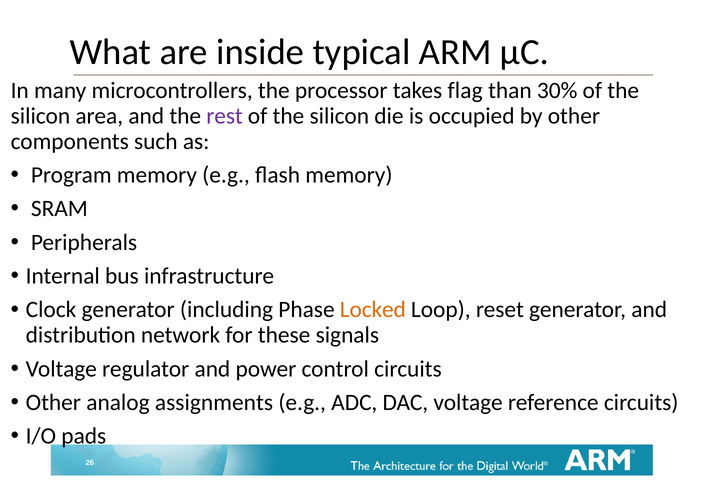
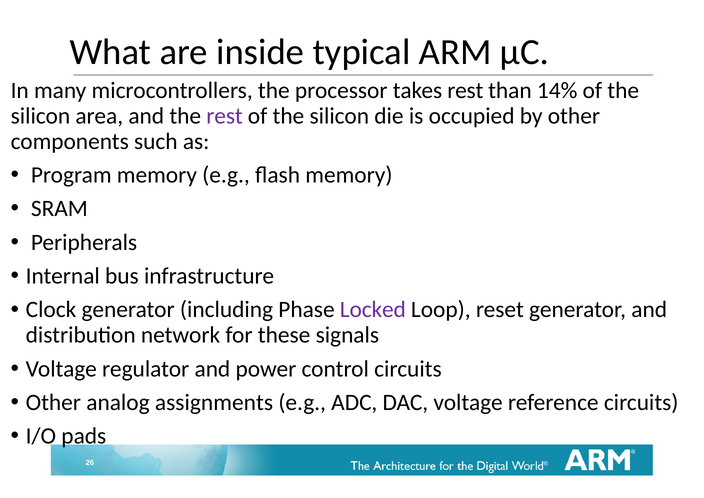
takes flag: flag -> rest
30%: 30% -> 14%
Locked colour: orange -> purple
